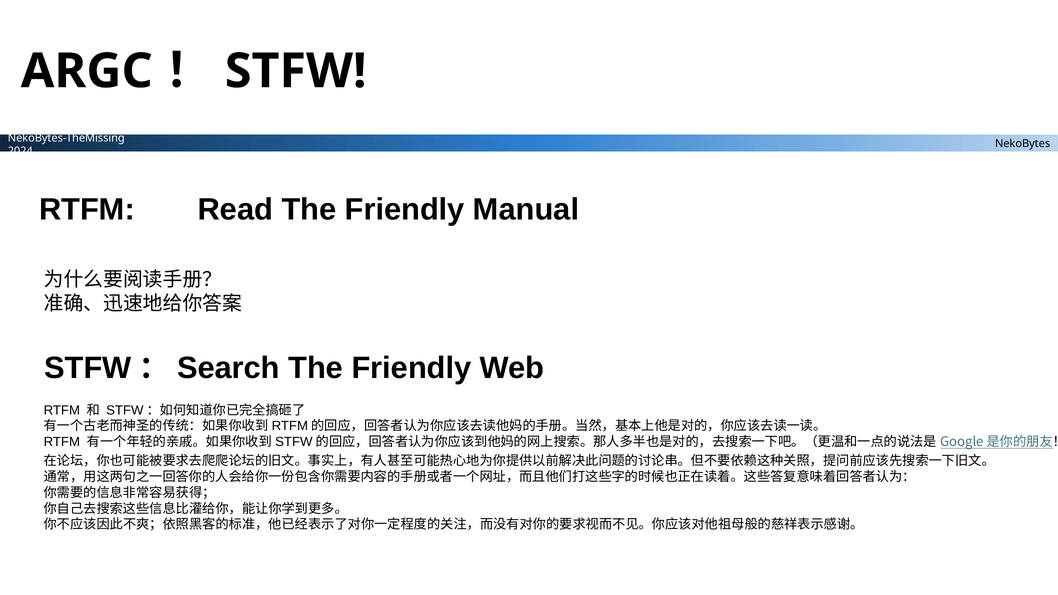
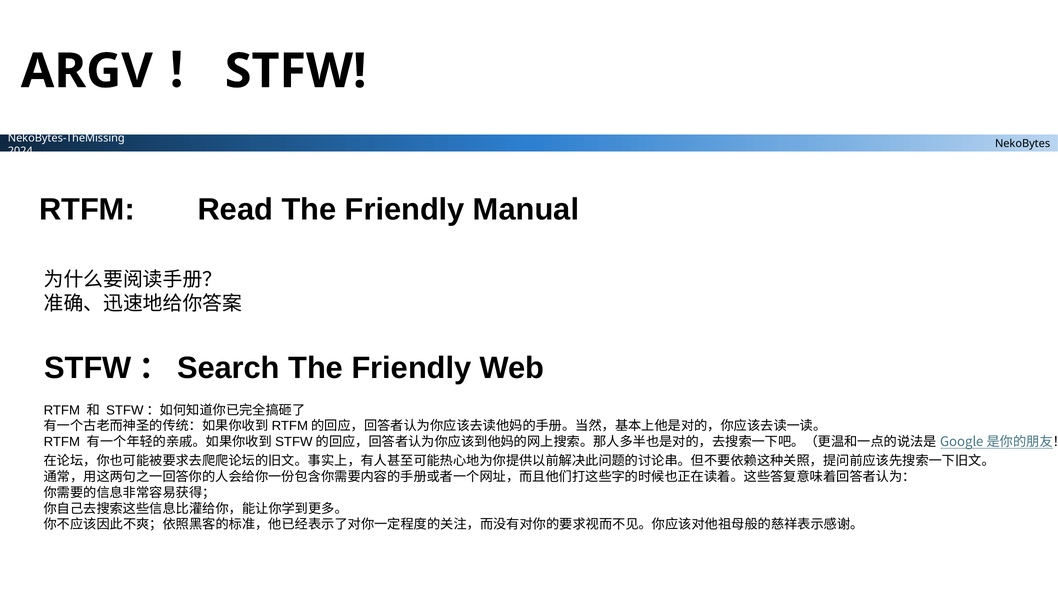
ARGC: ARGC -> ARGV
